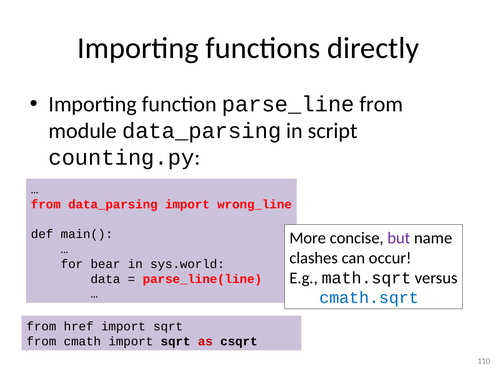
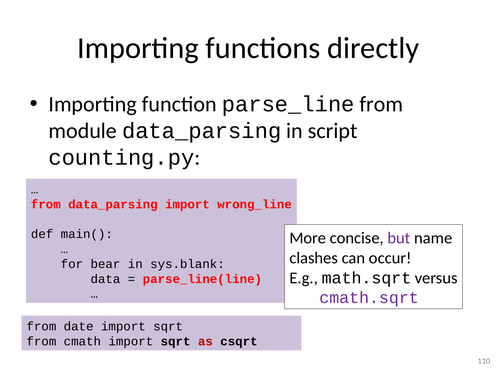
sys.world: sys.world -> sys.blank
cmath.sqrt colour: blue -> purple
href: href -> date
